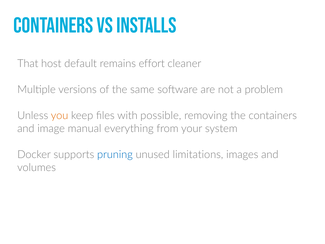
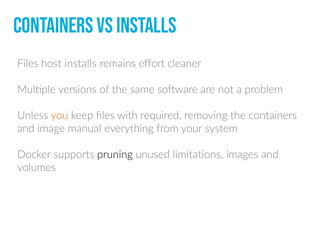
That at (28, 63): That -> Files
host default: default -> installs
possible: possible -> required
pruning colour: blue -> black
